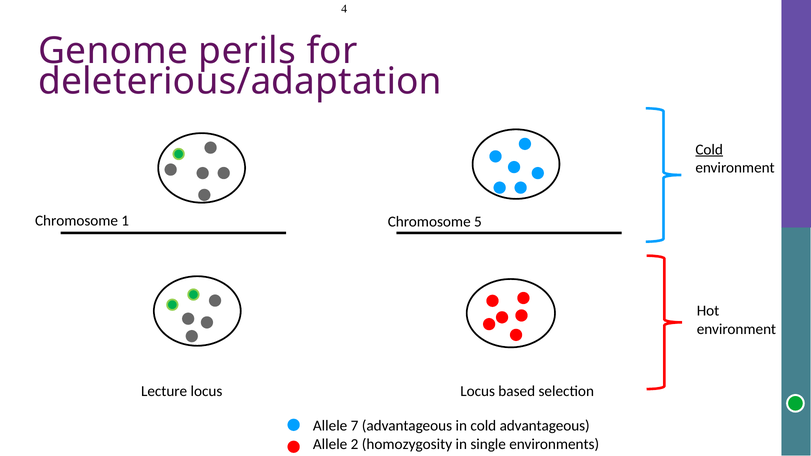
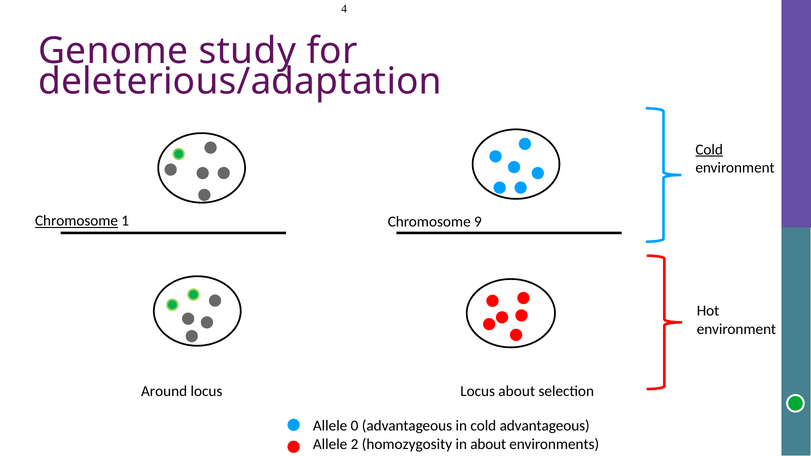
perils: perils -> study
Chromosome at (77, 221) underline: none -> present
5: 5 -> 9
Lecture: Lecture -> Around
Locus based: based -> about
7: 7 -> 0
in single: single -> about
